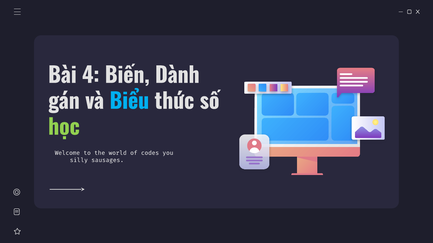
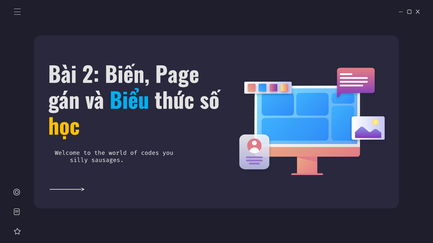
4: 4 -> 2
Dành: Dành -> Page
học colour: light green -> yellow
